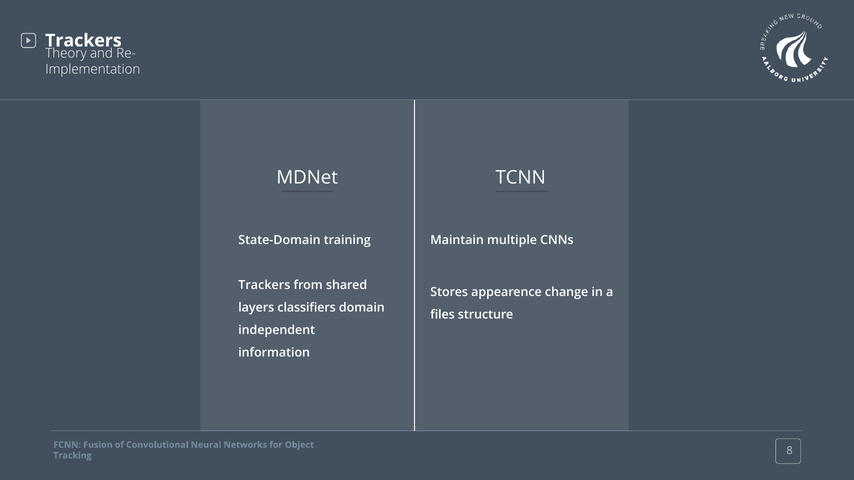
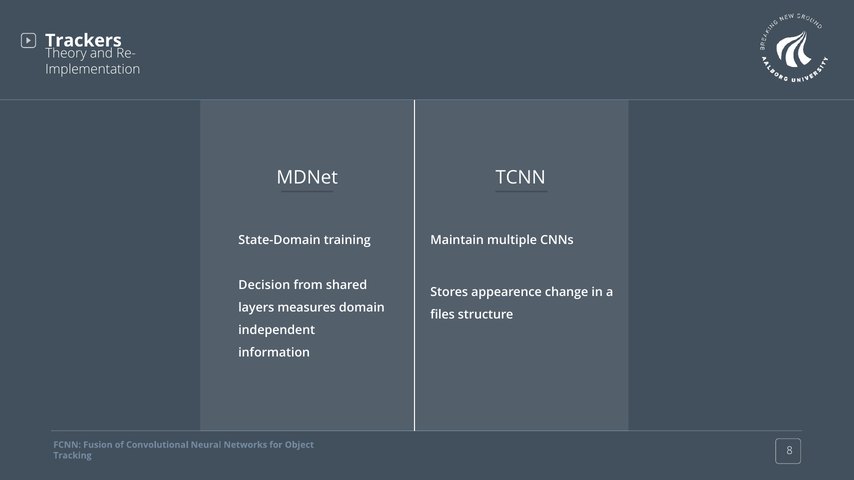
Trackers at (264, 285): Trackers -> Decision
classifiers: classifiers -> measures
